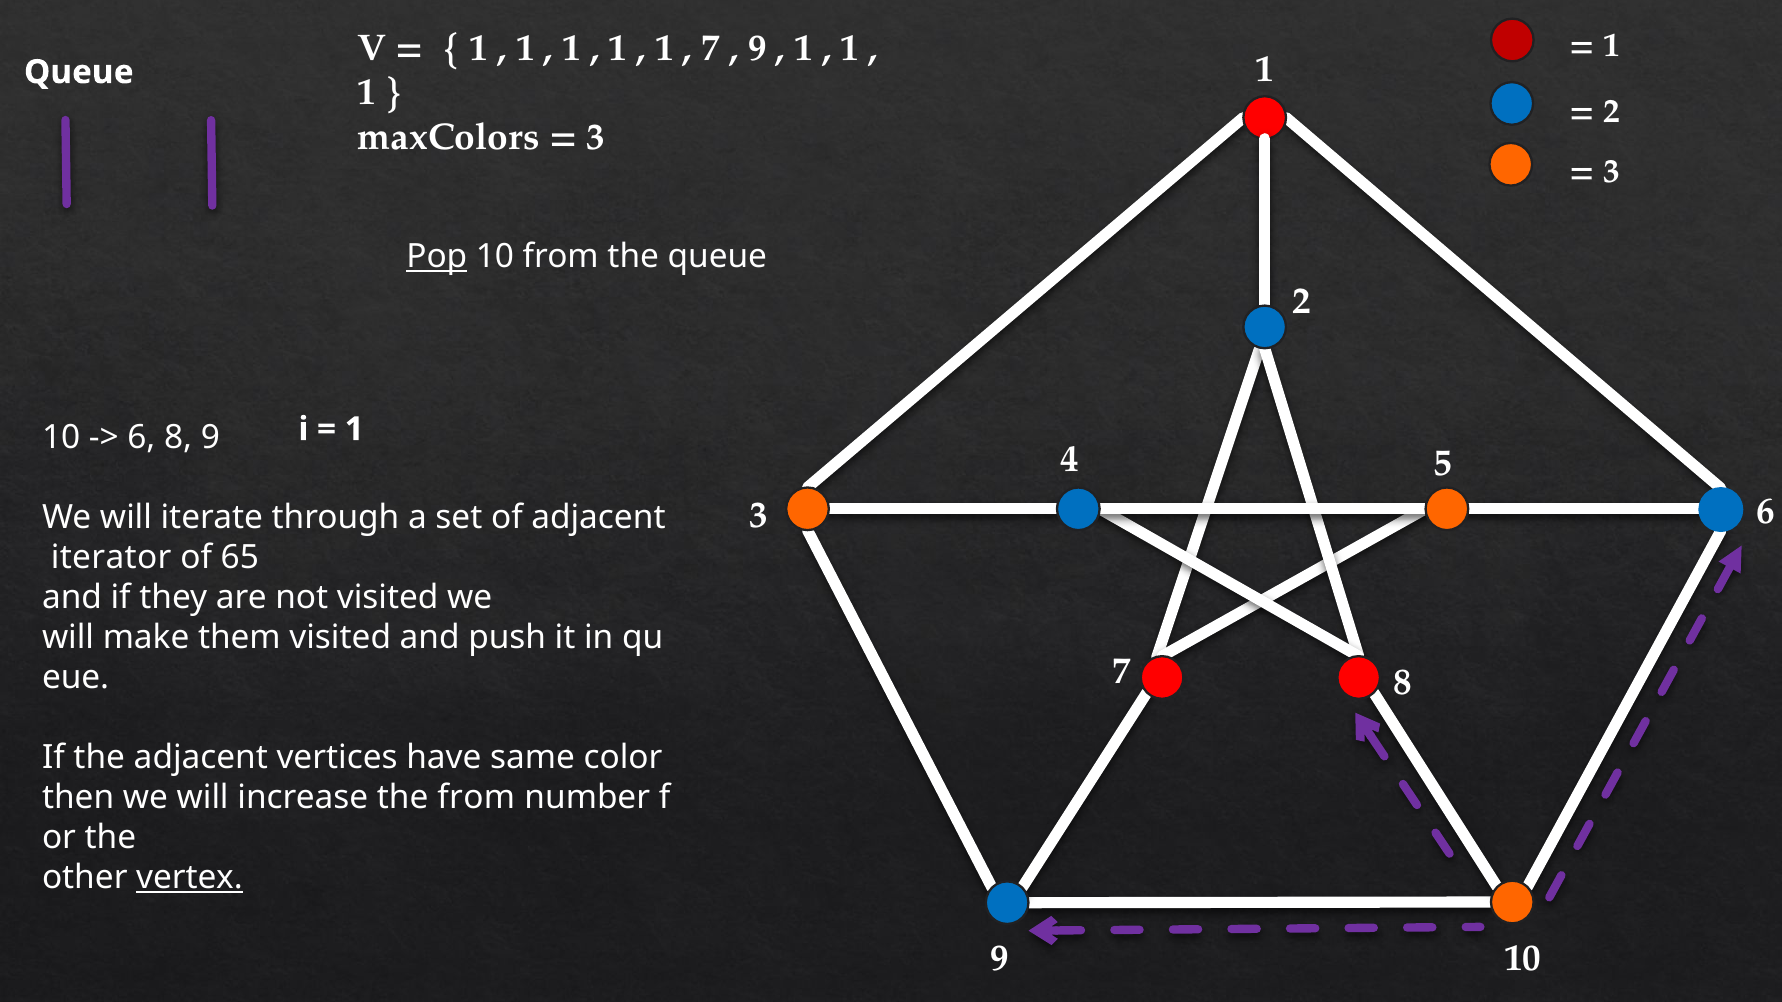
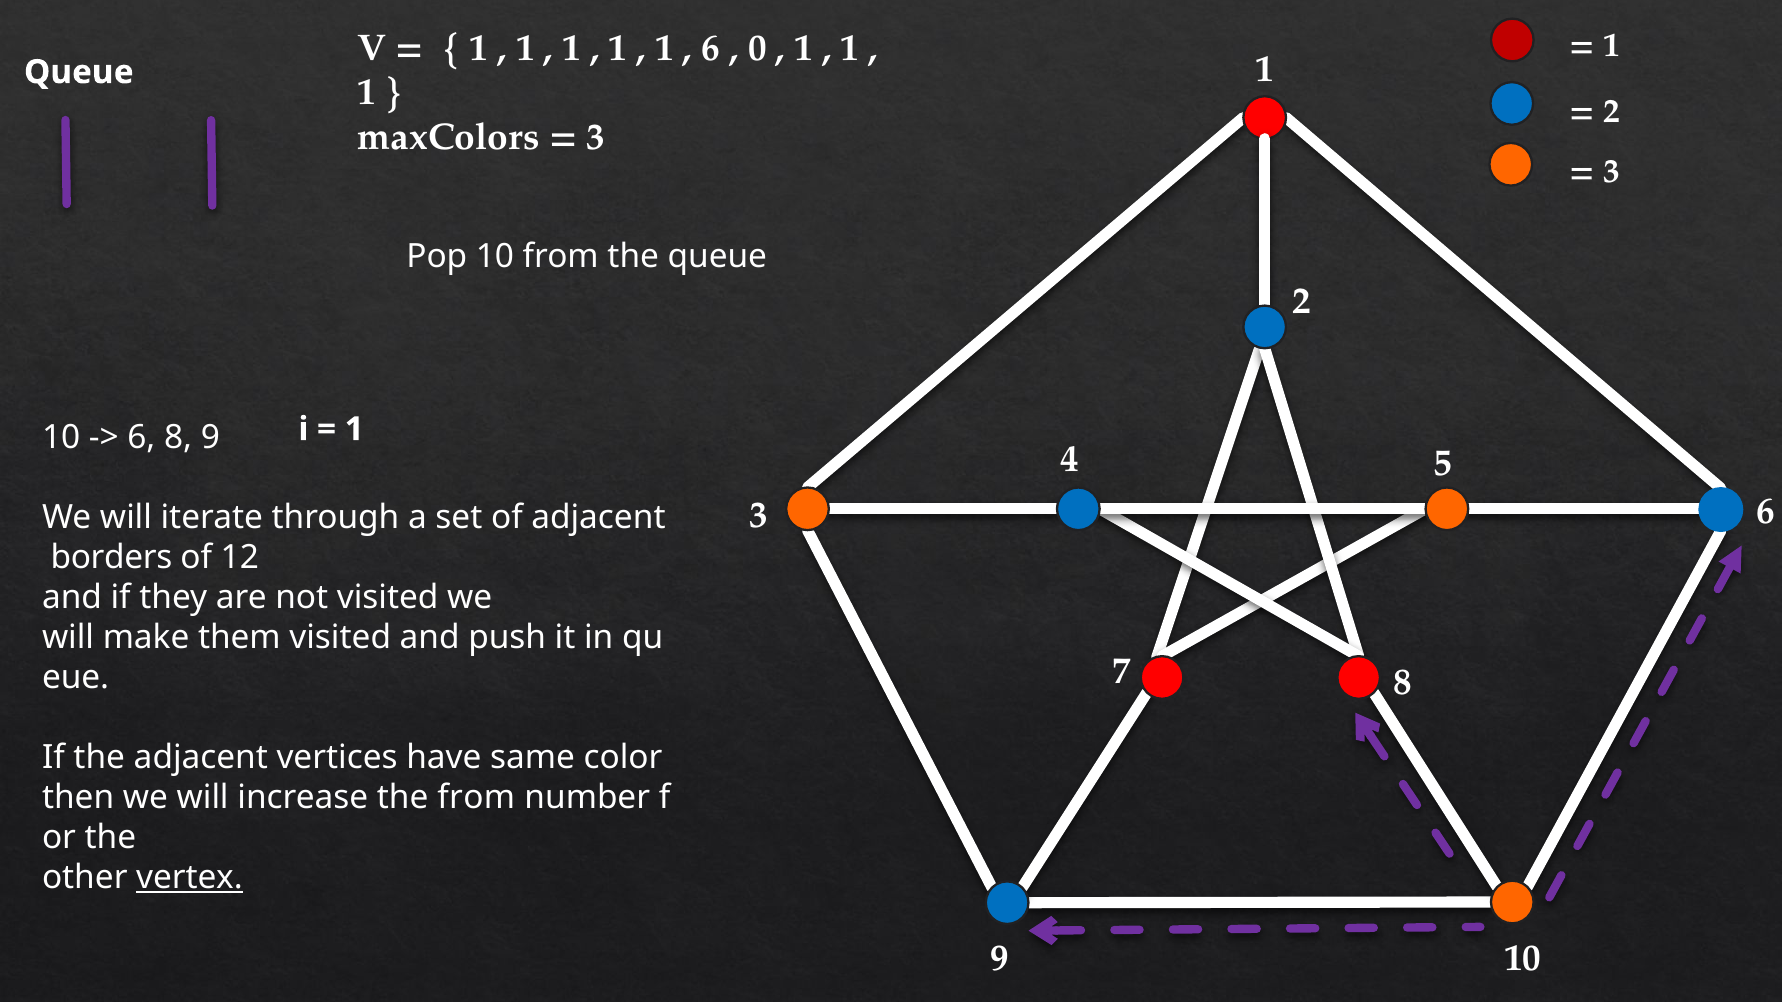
7 at (711, 48): 7 -> 6
9 at (757, 48): 9 -> 0
Pop underline: present -> none
iterator: iterator -> borders
65: 65 -> 12
